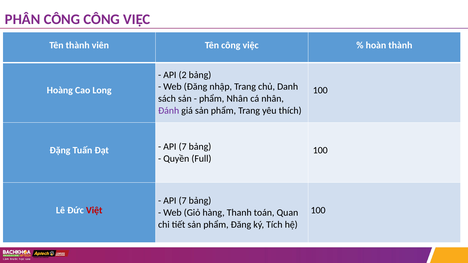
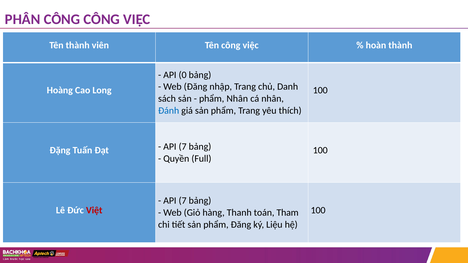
2: 2 -> 0
Đánh colour: purple -> blue
Quan: Quan -> Tham
Tích: Tích -> Liệu
